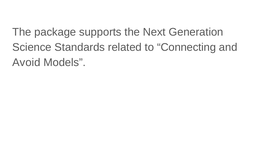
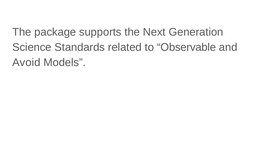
Connecting: Connecting -> Observable
